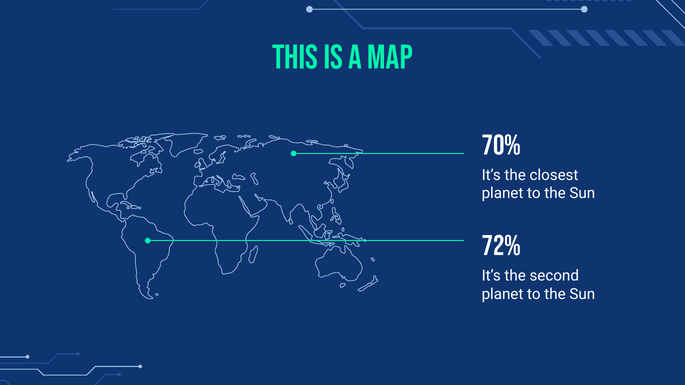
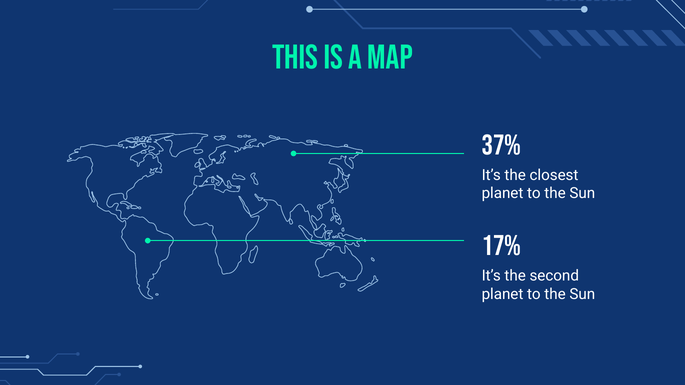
70%: 70% -> 37%
72%: 72% -> 17%
